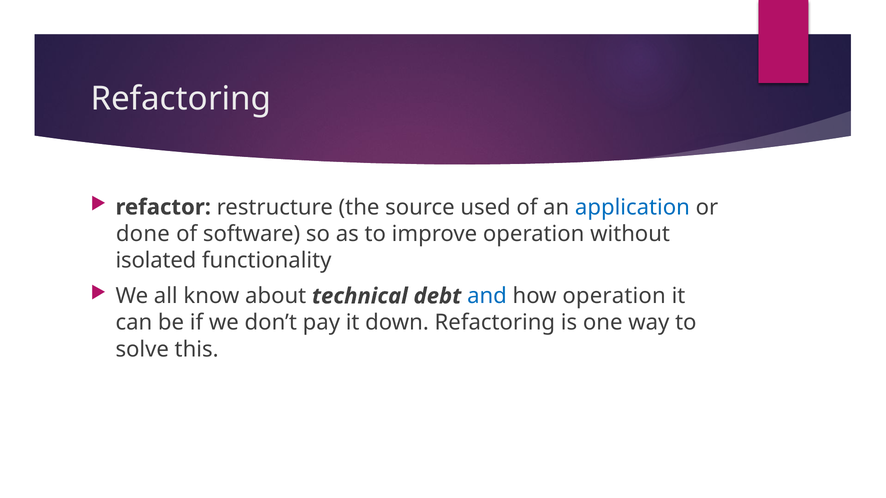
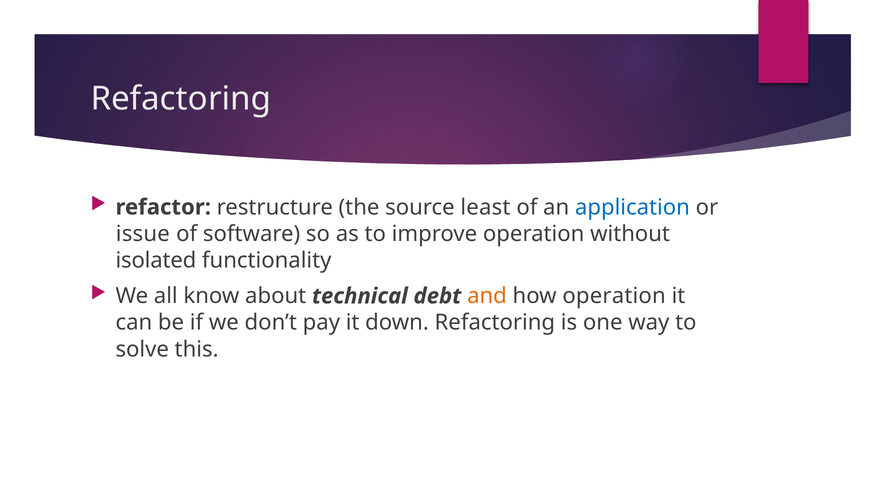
used: used -> least
done: done -> issue
and colour: blue -> orange
